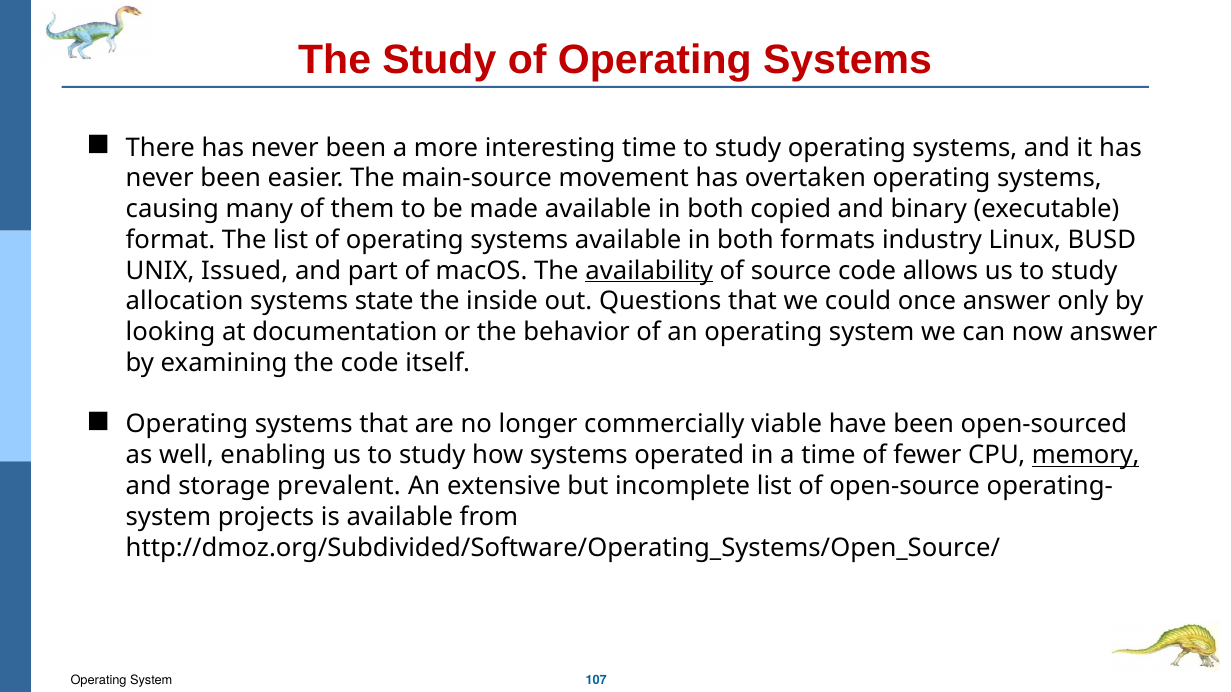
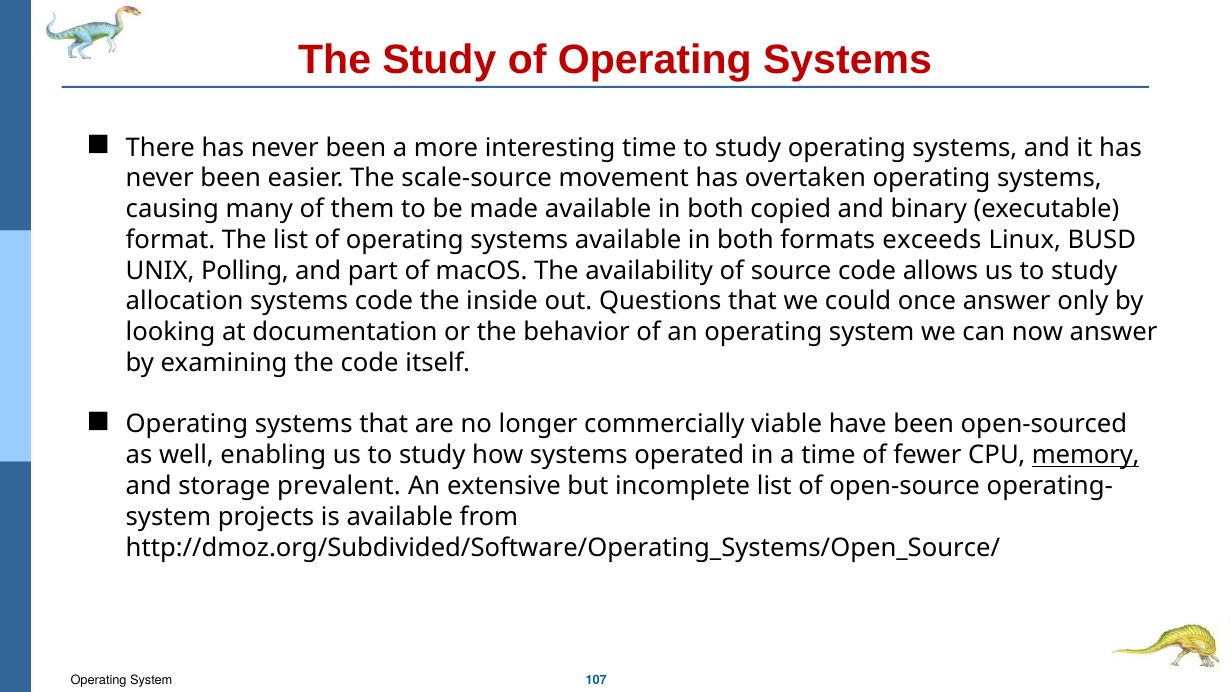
main-source: main-source -> scale-source
industry: industry -> exceeds
Issued: Issued -> Polling
availability underline: present -> none
systems state: state -> code
